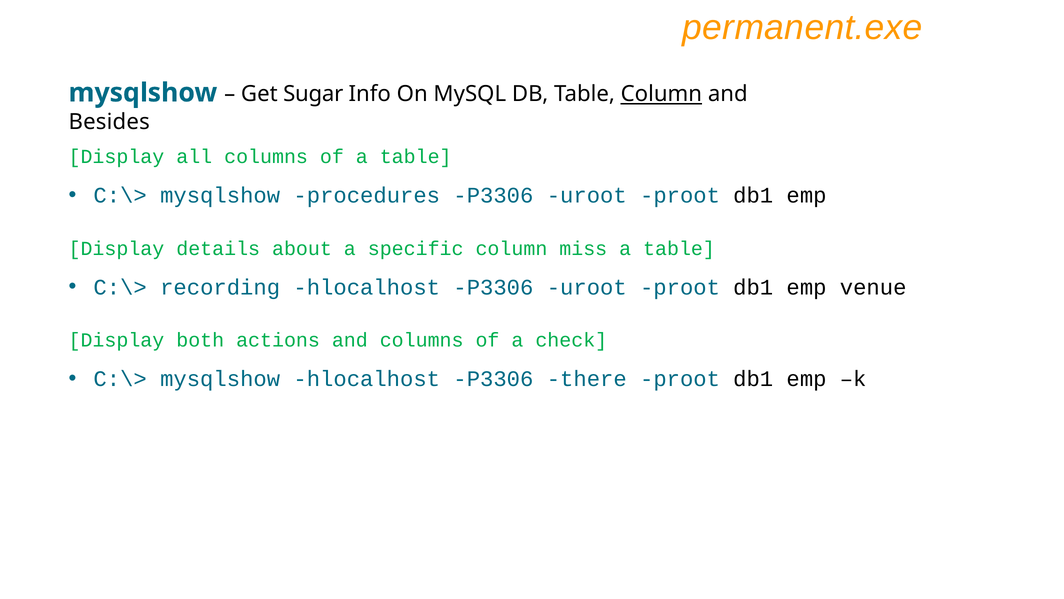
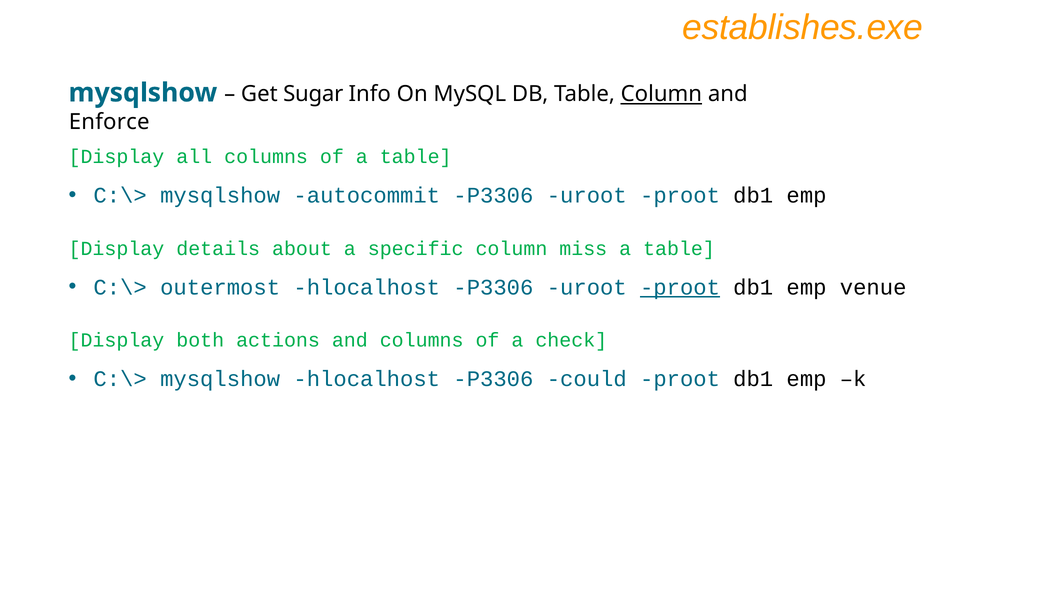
permanent.exe: permanent.exe -> establishes.exe
Besides: Besides -> Enforce
procedures: procedures -> autocommit
recording: recording -> outermost
proot at (680, 287) underline: none -> present
there: there -> could
